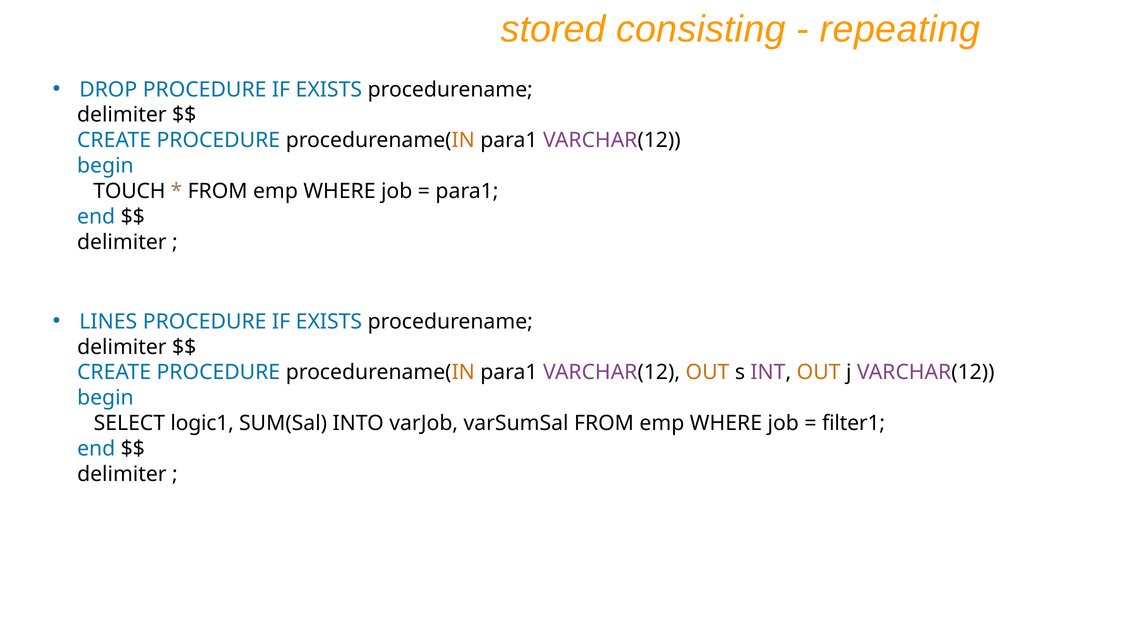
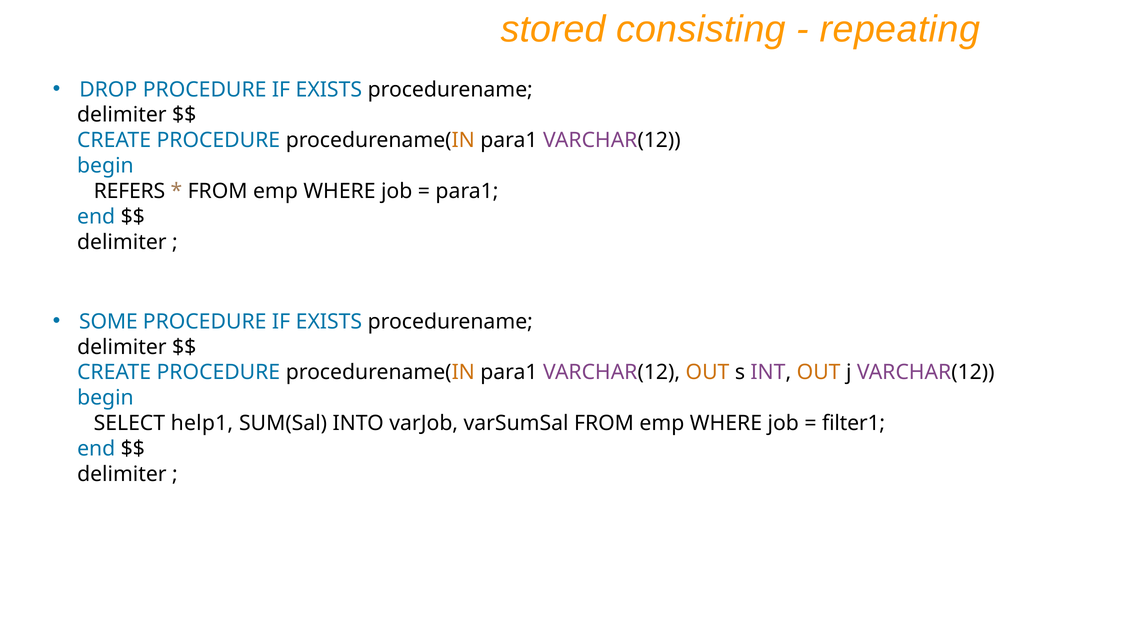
TOUCH: TOUCH -> REFERS
LINES: LINES -> SOME
logic1: logic1 -> help1
